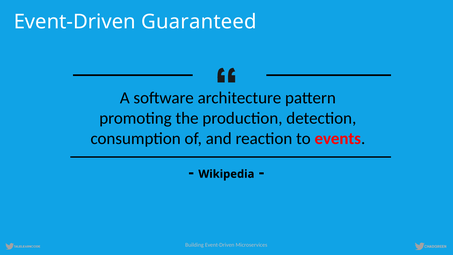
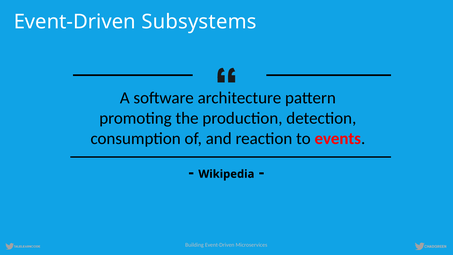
Guaranteed: Guaranteed -> Subsystems
